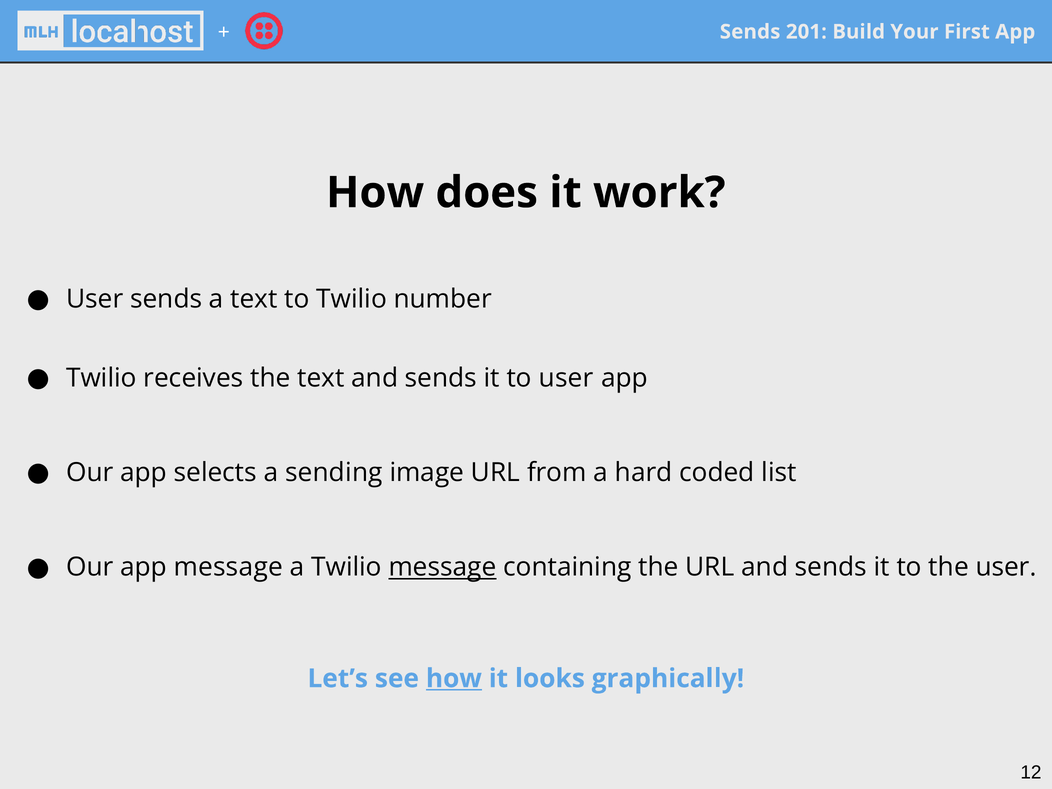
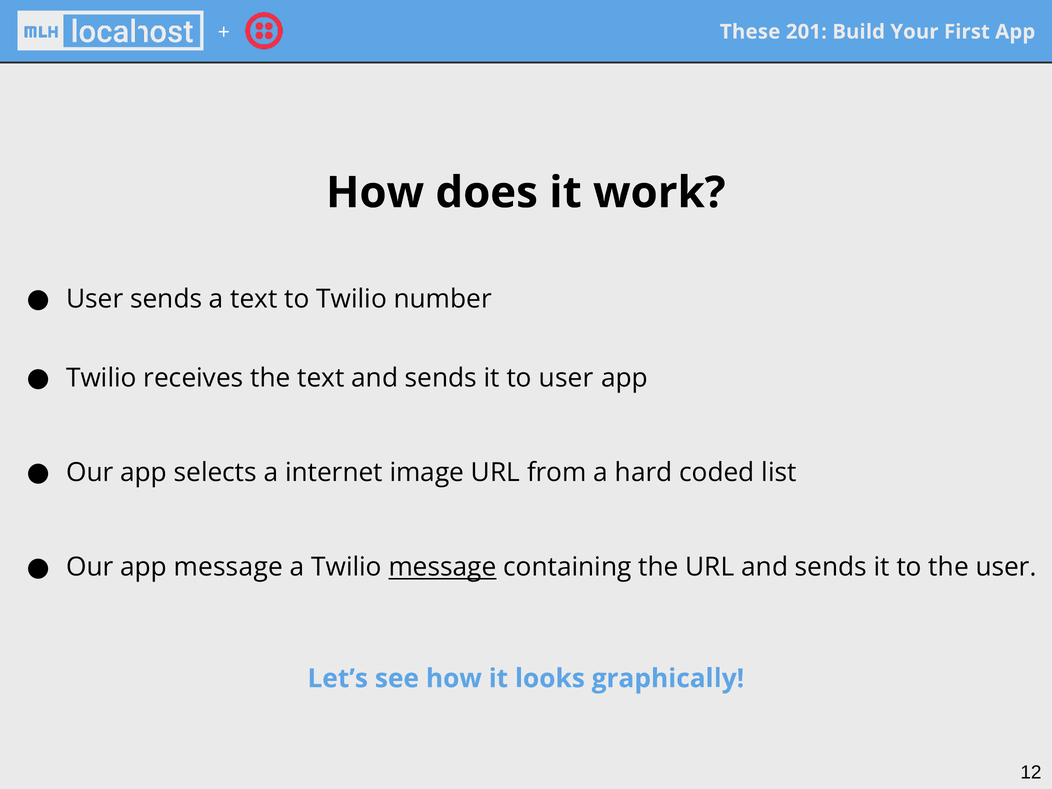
Sends at (750, 32): Sends -> These
sending: sending -> internet
how at (454, 679) underline: present -> none
